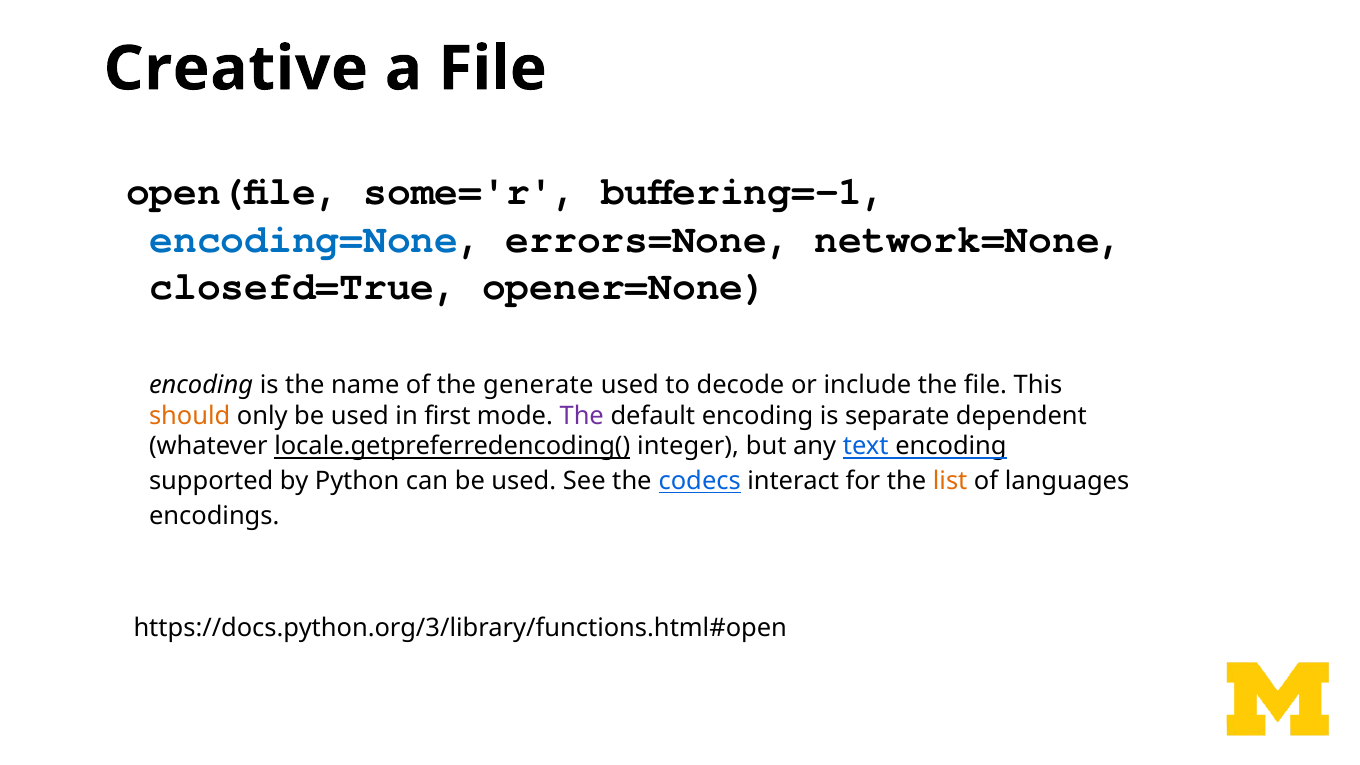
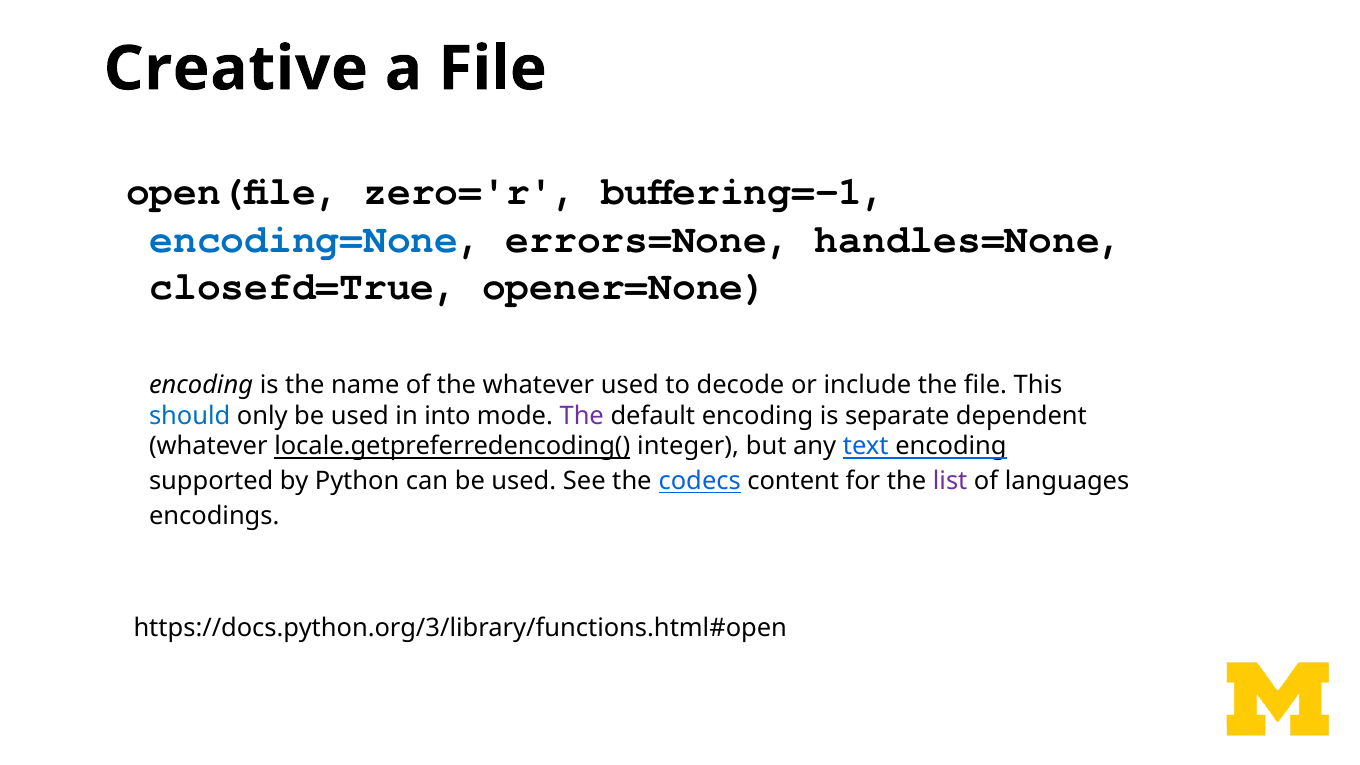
some='r: some='r -> zero='r
network=None: network=None -> handles=None
the generate: generate -> whatever
should colour: orange -> blue
first: first -> into
interact: interact -> content
list colour: orange -> purple
